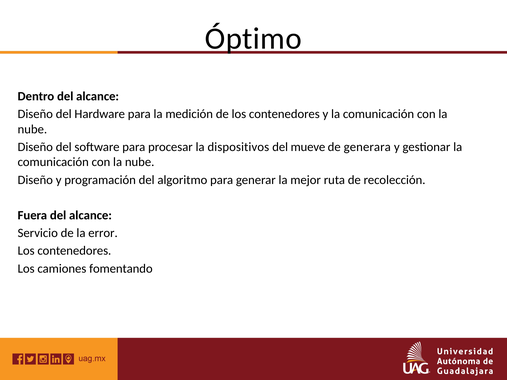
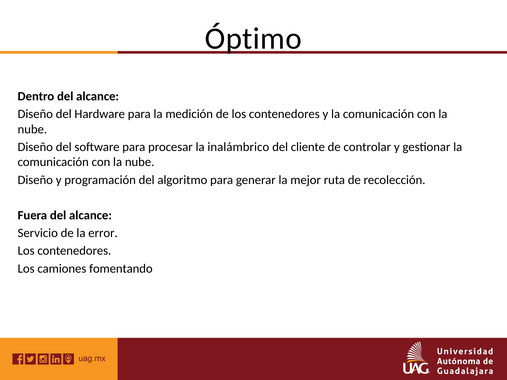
dispositivos: dispositivos -> inalámbrico
mueve: mueve -> cliente
generara: generara -> controlar
